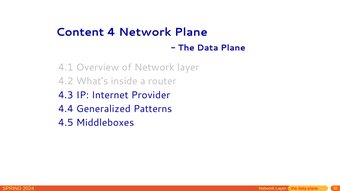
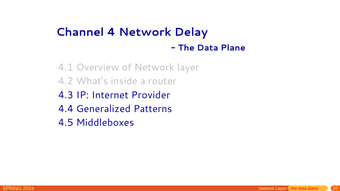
Content: Content -> Channel
Network Plane: Plane -> Delay
